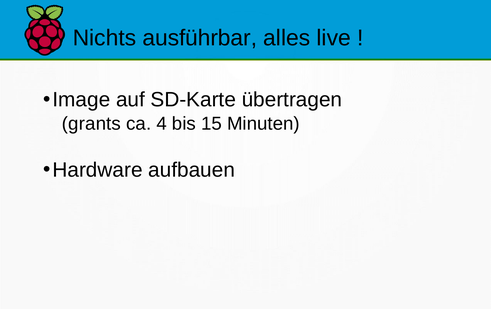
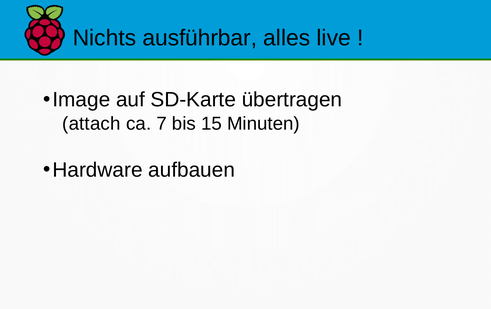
grants: grants -> attach
4: 4 -> 7
